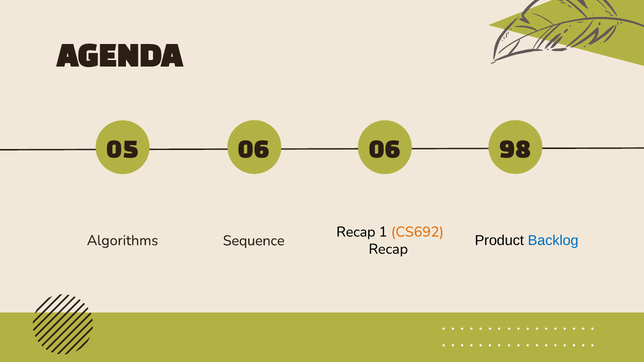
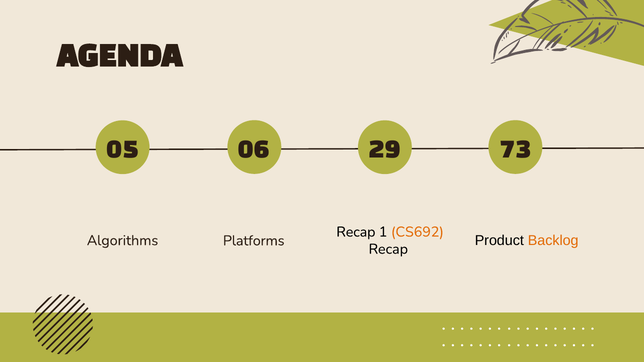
06 06: 06 -> 29
98: 98 -> 73
Backlog colour: blue -> orange
Sequence: Sequence -> Platforms
